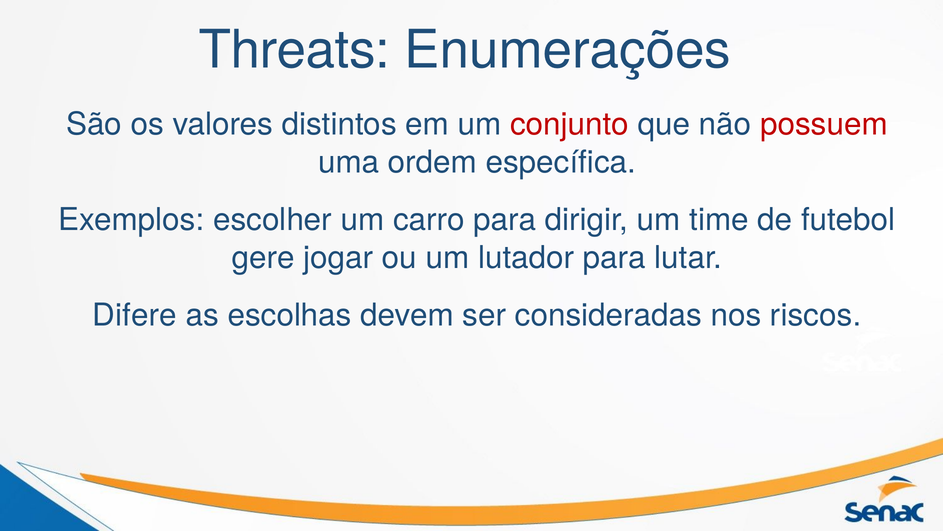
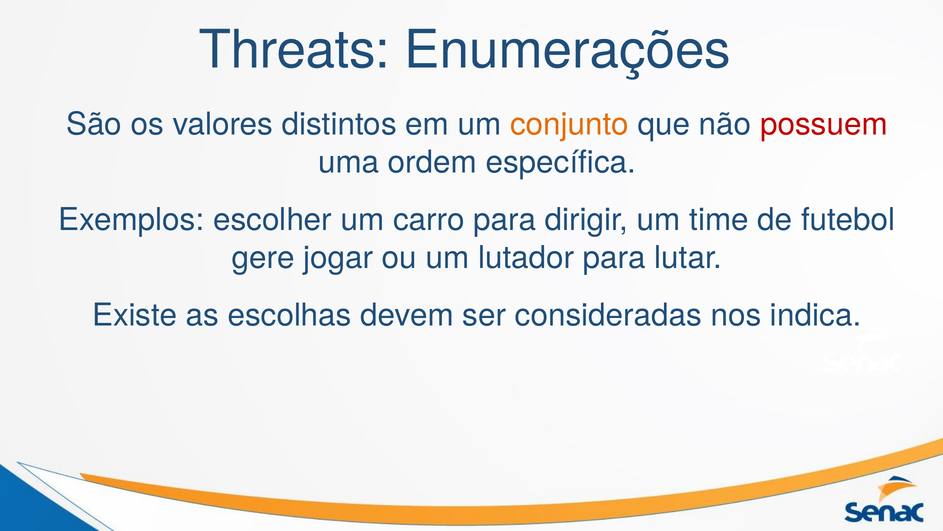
conjunto colour: red -> orange
Difere: Difere -> Existe
riscos: riscos -> indica
